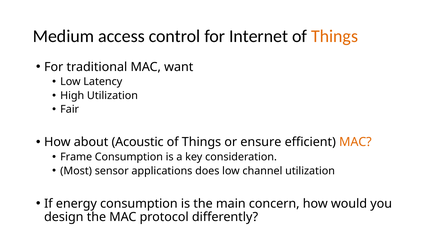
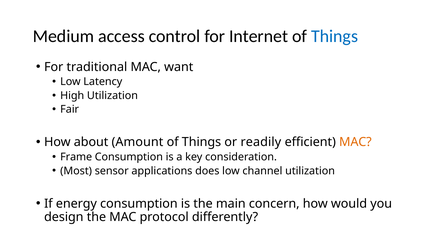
Things at (335, 36) colour: orange -> blue
Acoustic: Acoustic -> Amount
ensure: ensure -> readily
